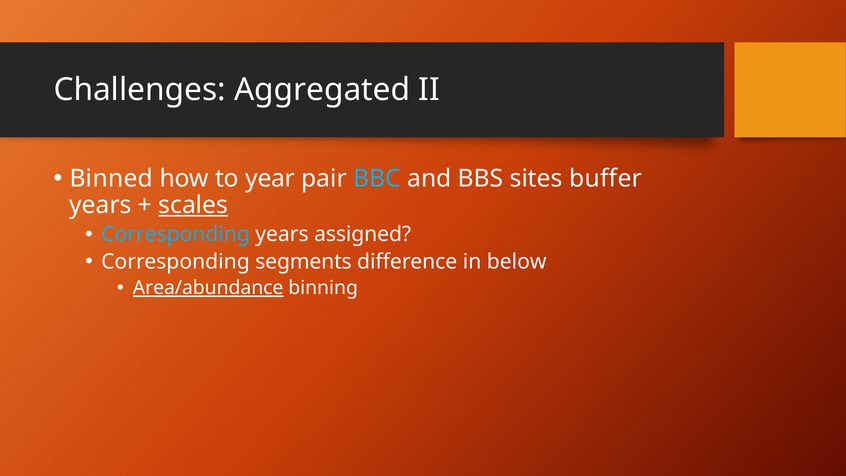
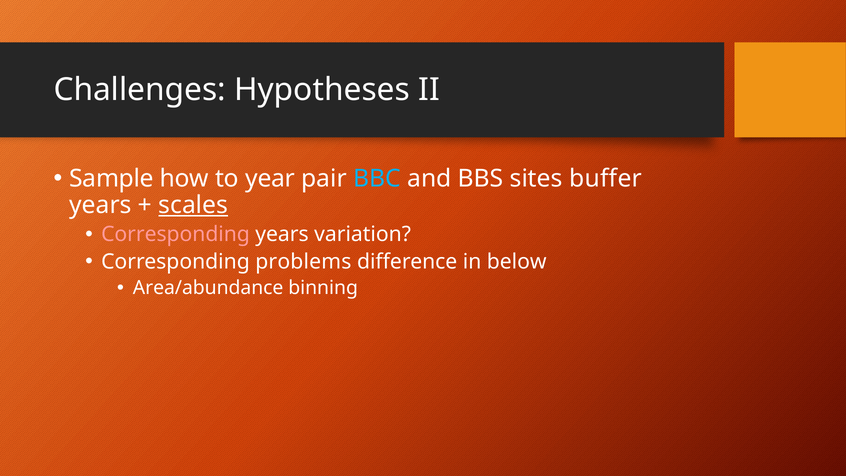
Aggregated: Aggregated -> Hypotheses
Binned: Binned -> Sample
Corresponding at (175, 234) colour: light blue -> pink
assigned: assigned -> variation
segments: segments -> problems
Area/abundance underline: present -> none
